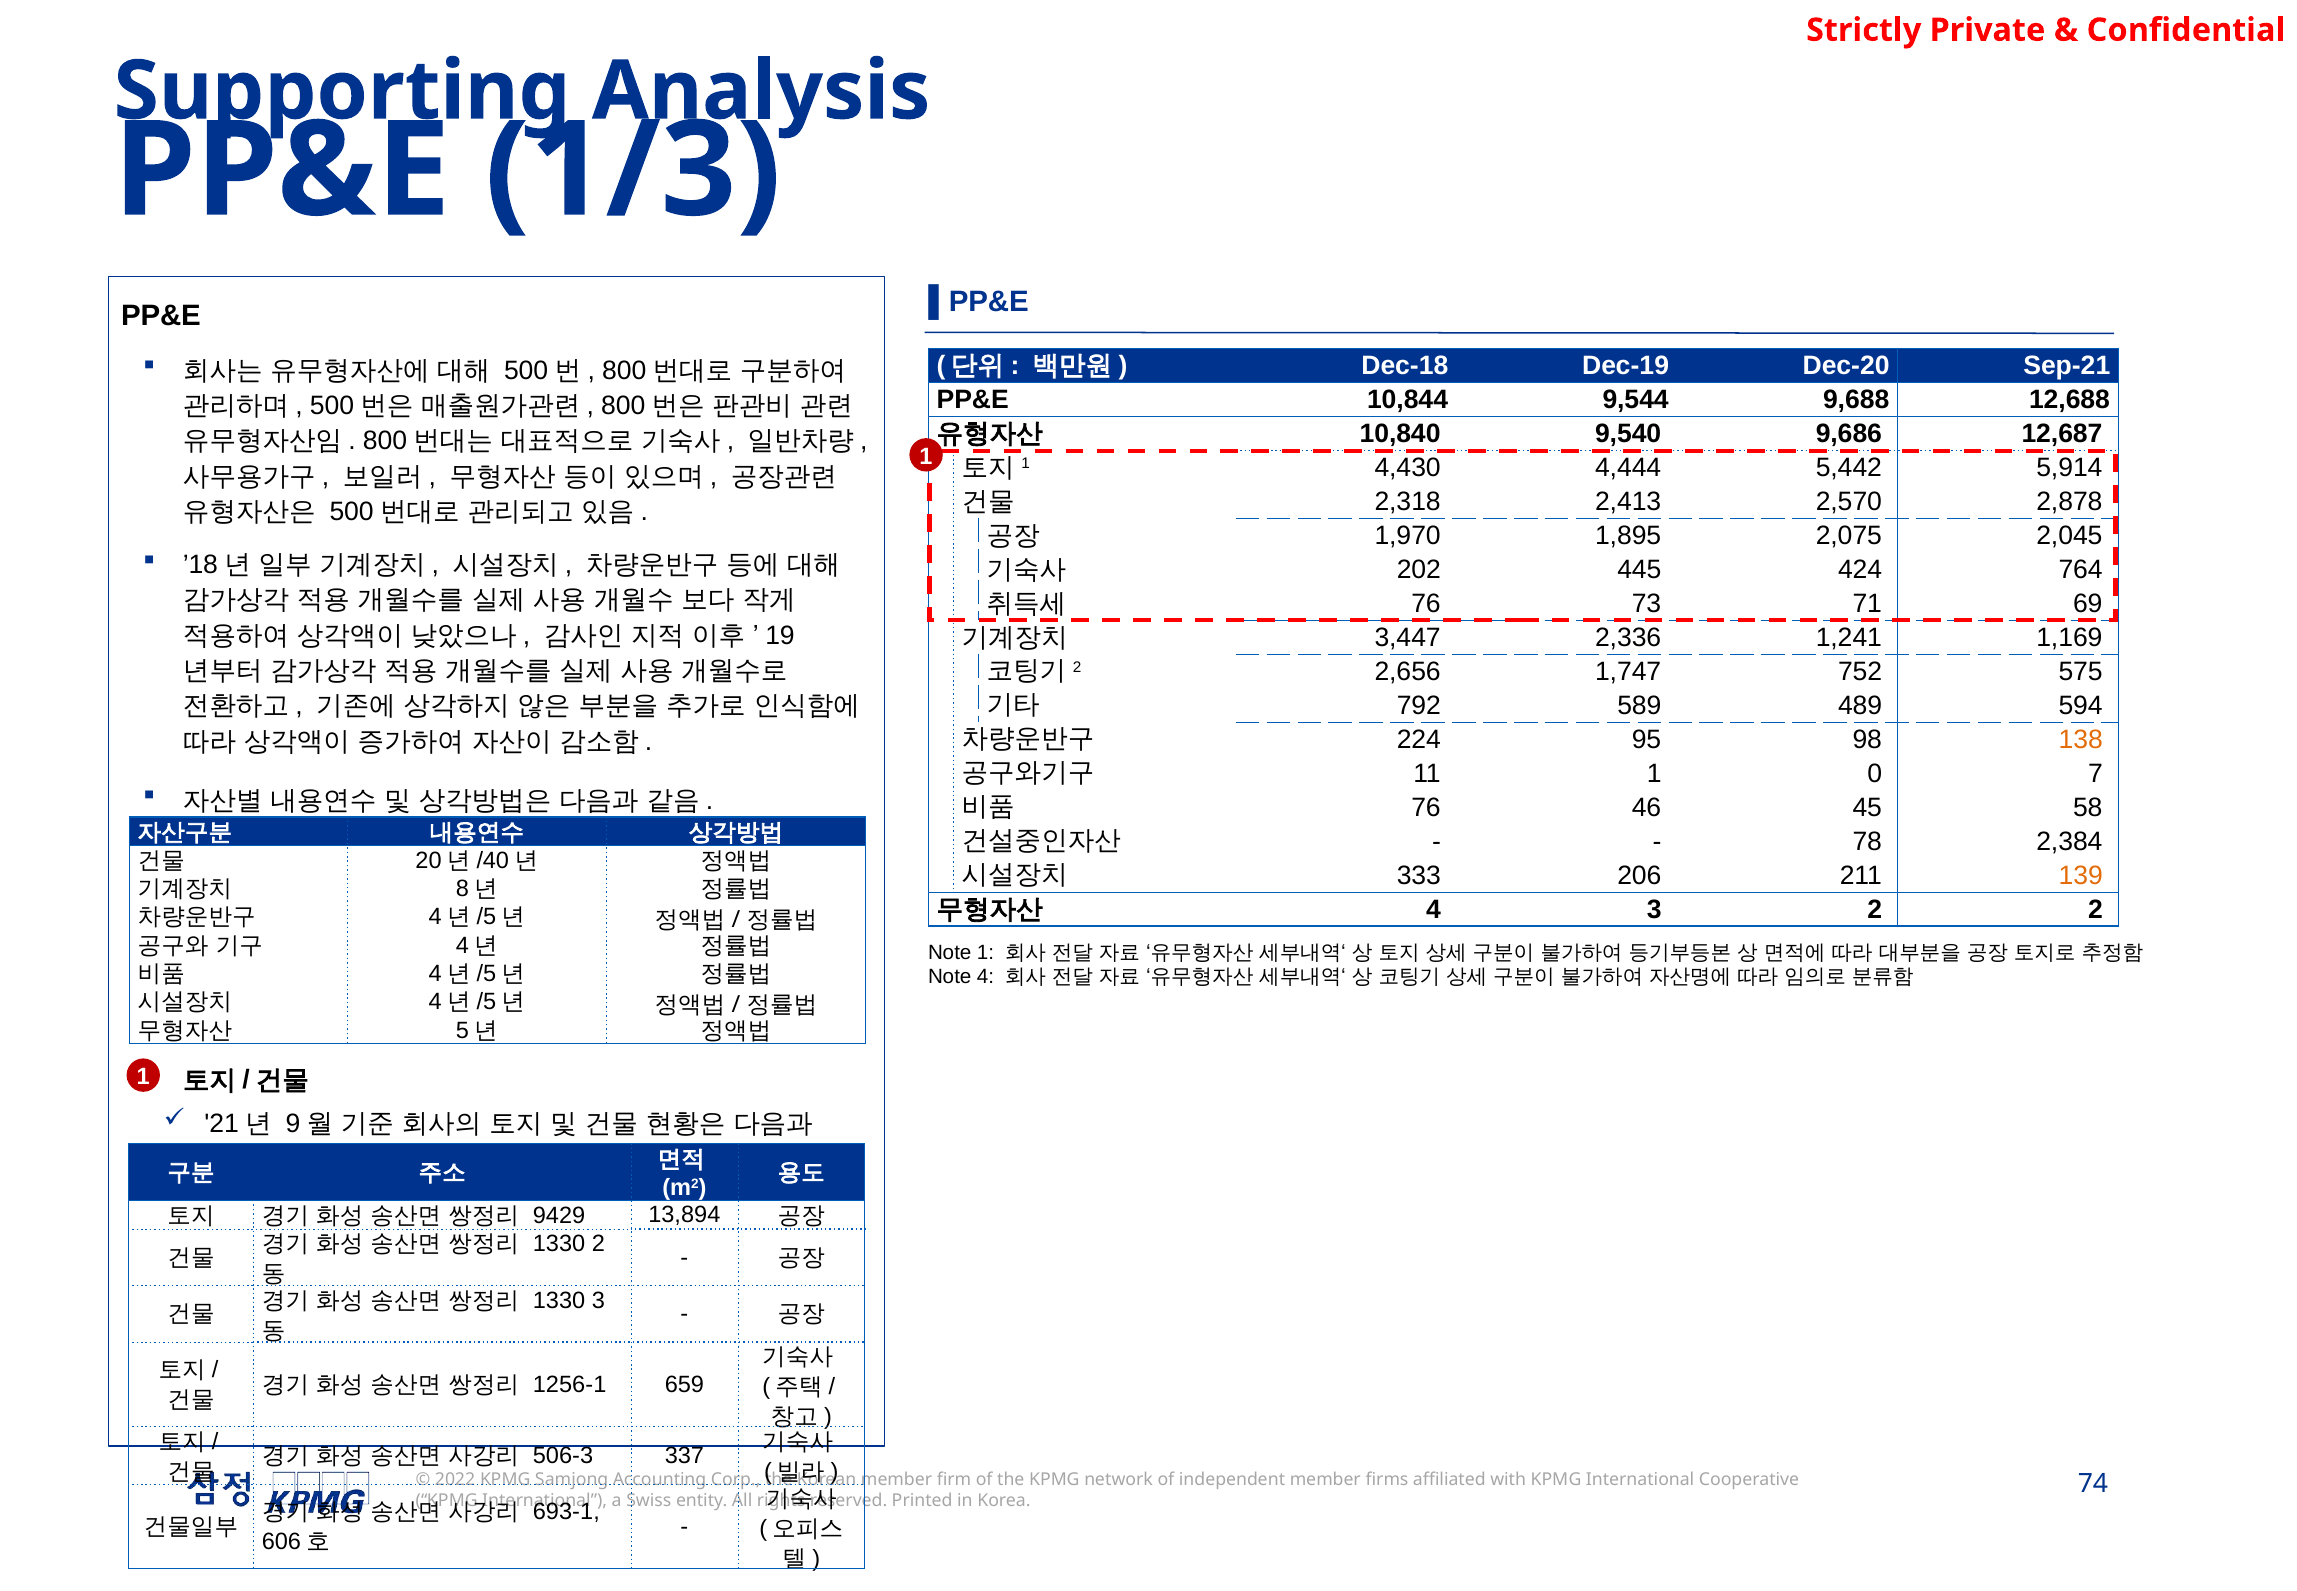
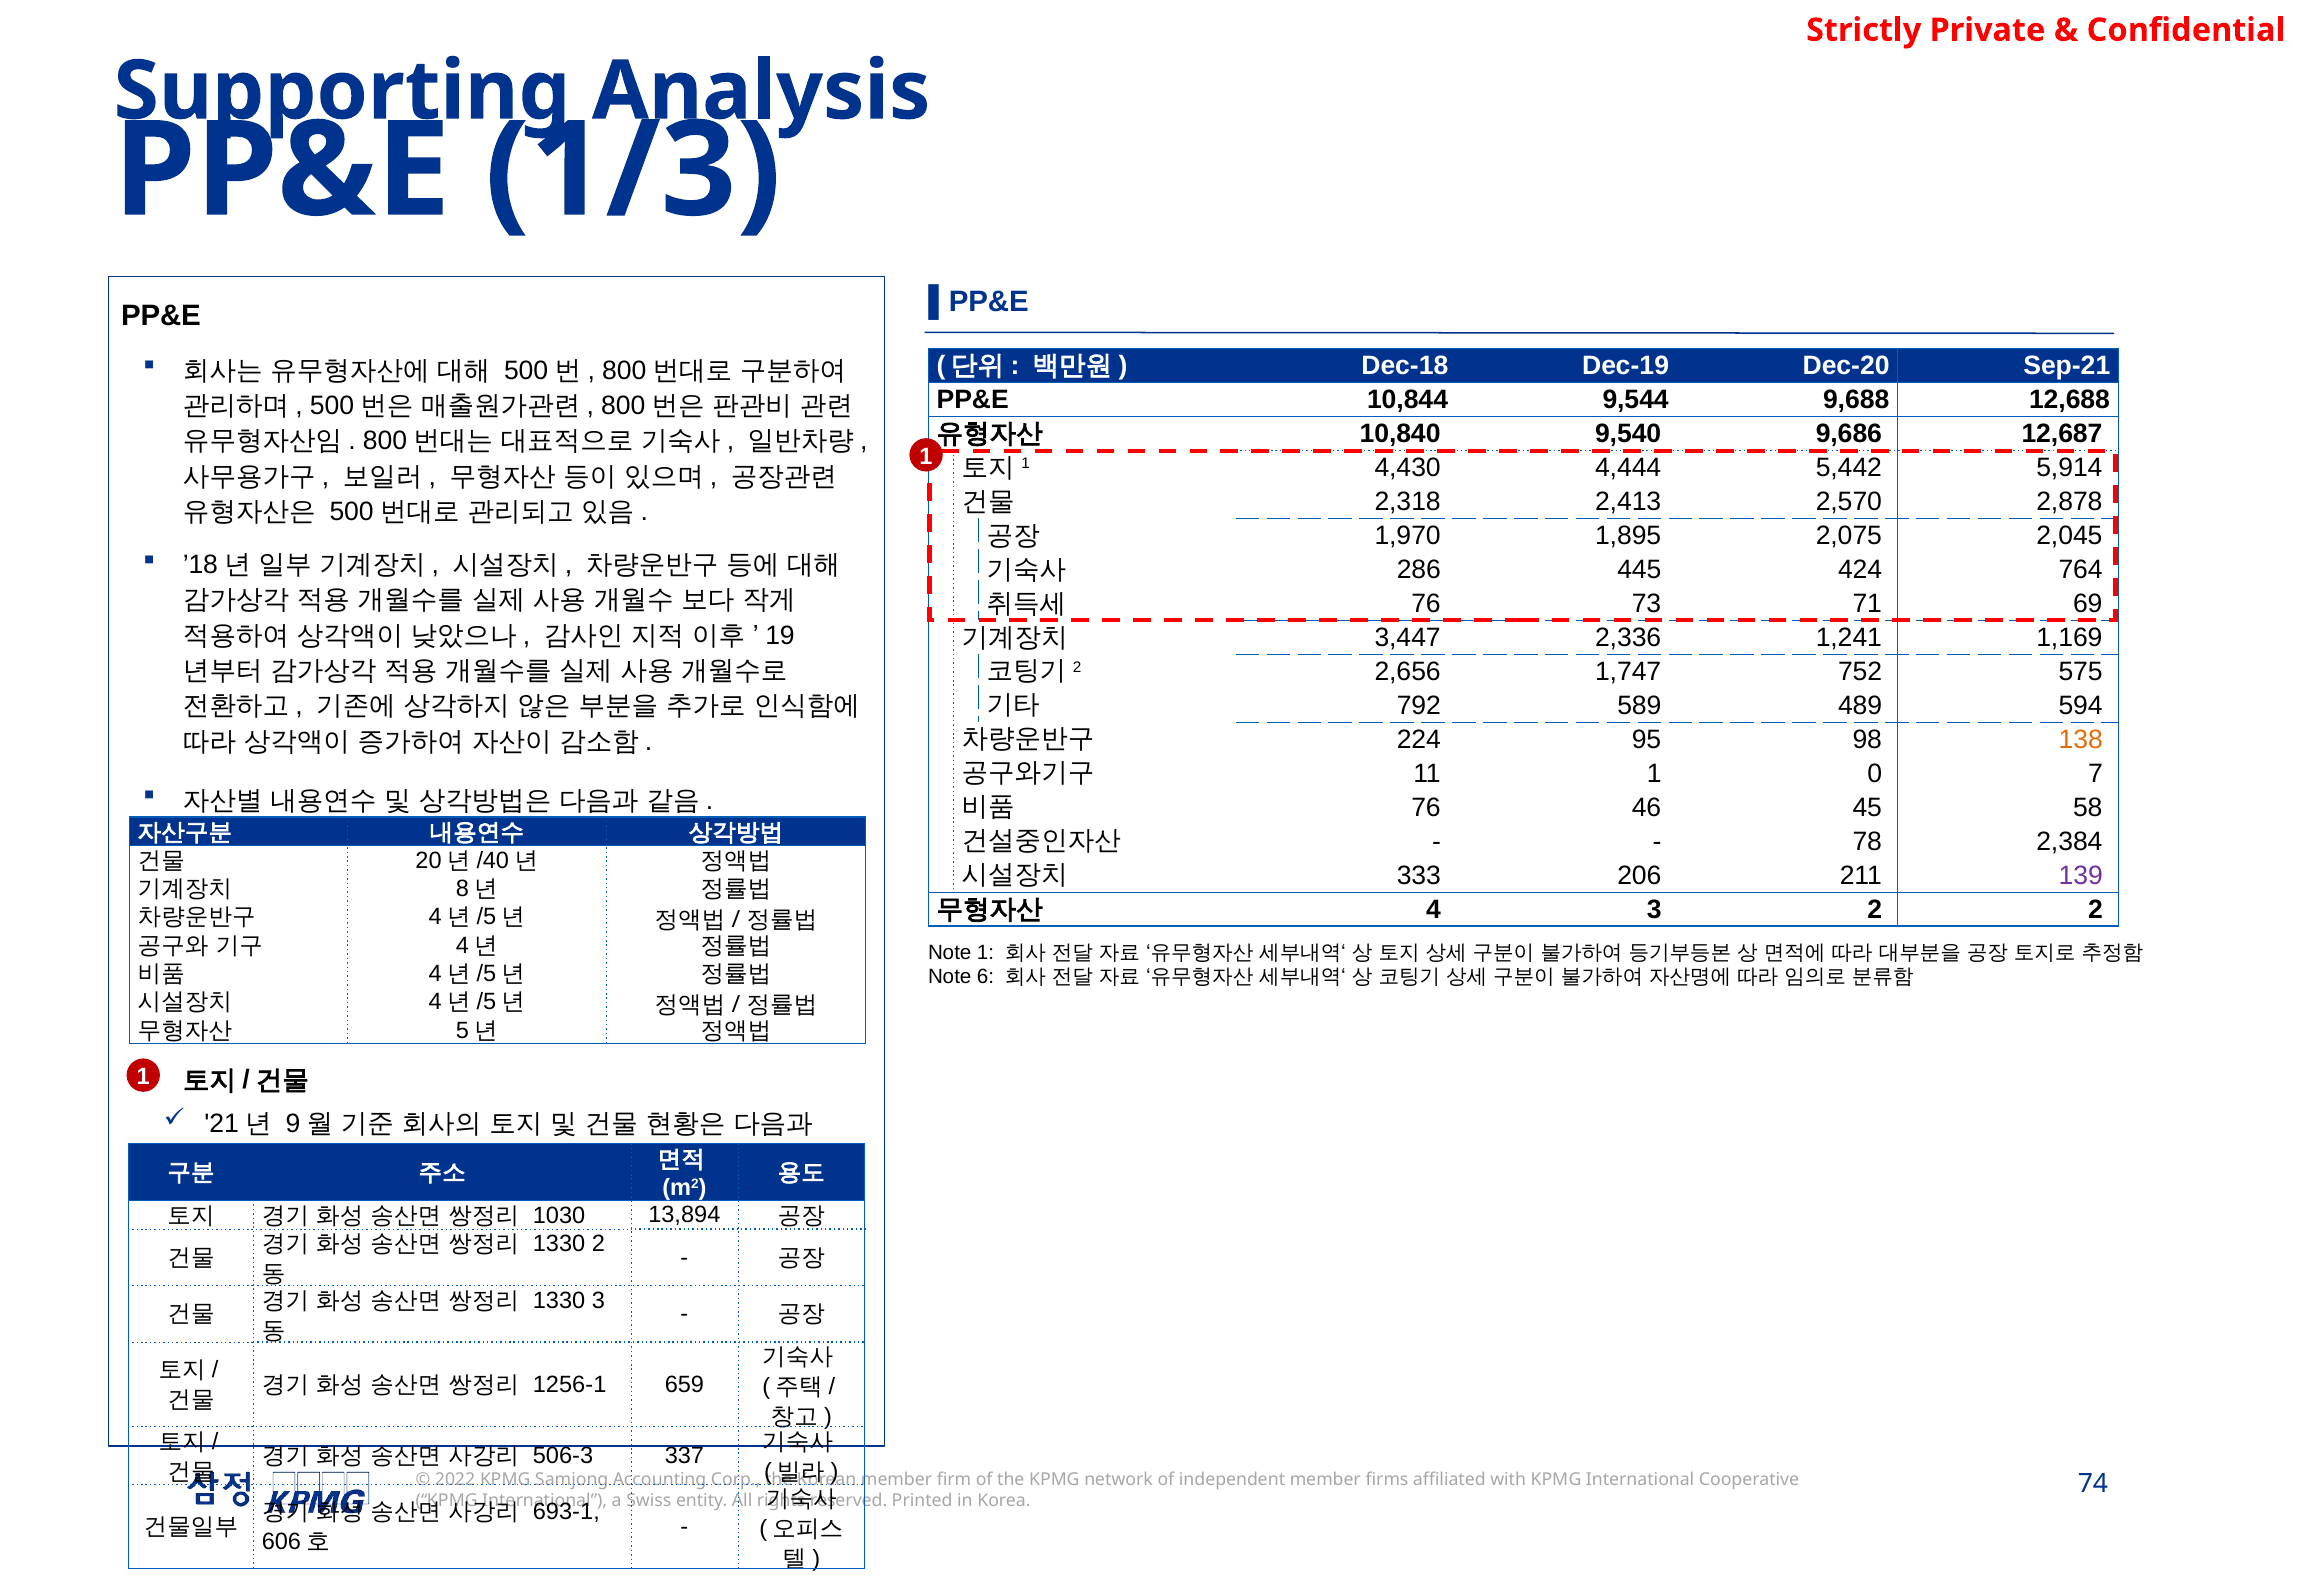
202: 202 -> 286
139 colour: orange -> purple
Note 4: 4 -> 6
9429: 9429 -> 1030
